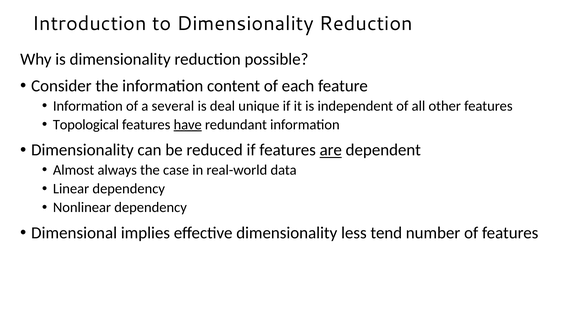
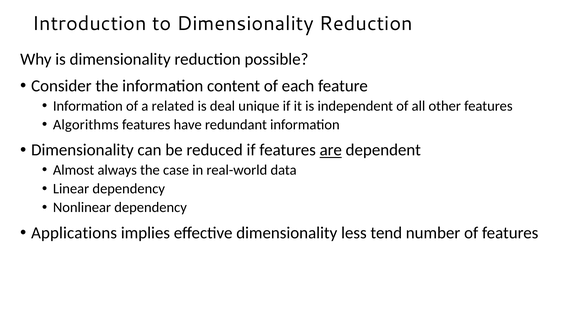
several: several -> related
Topological: Topological -> Algorithms
have underline: present -> none
Dimensional: Dimensional -> Applications
